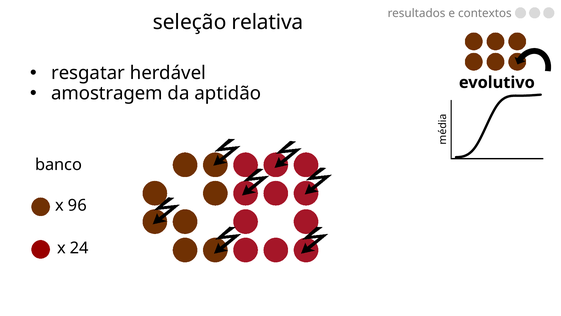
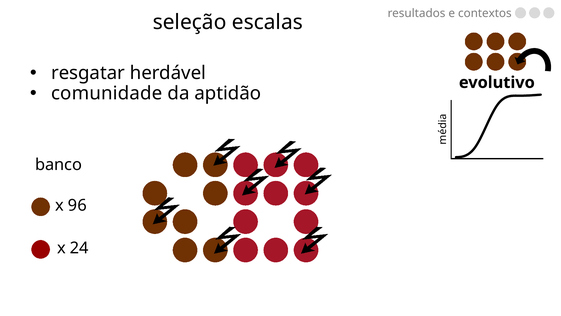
relativa: relativa -> escalas
amostragem: amostragem -> comunidade
